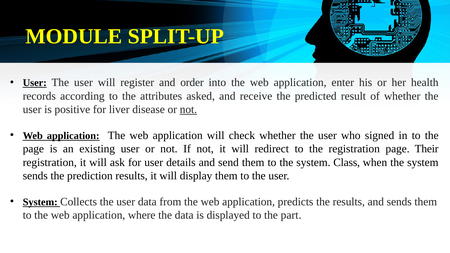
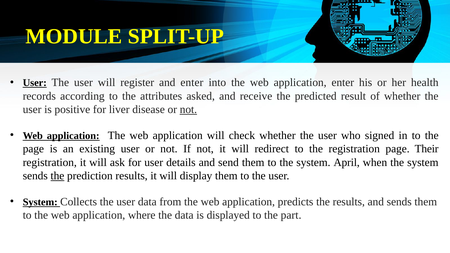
and order: order -> enter
Class: Class -> April
the at (57, 176) underline: none -> present
